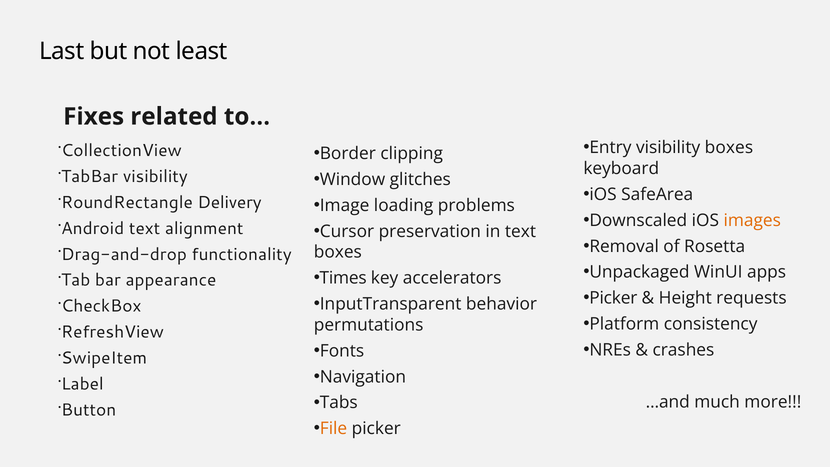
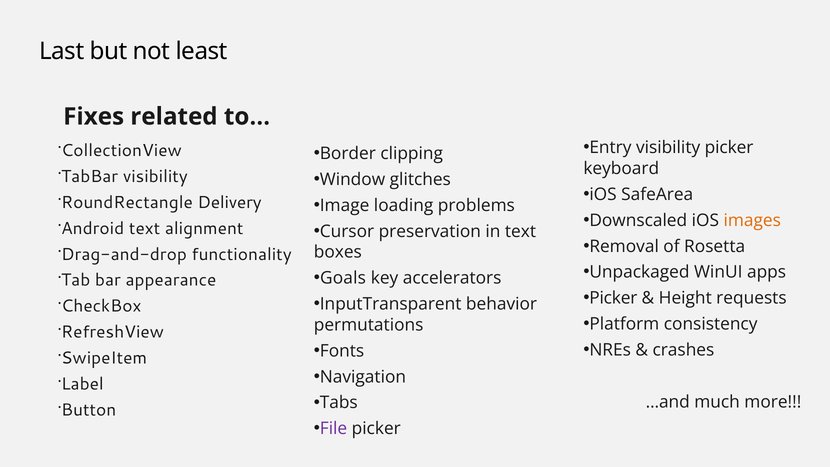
visibility boxes: boxes -> picker
Times: Times -> Goals
File colour: orange -> purple
